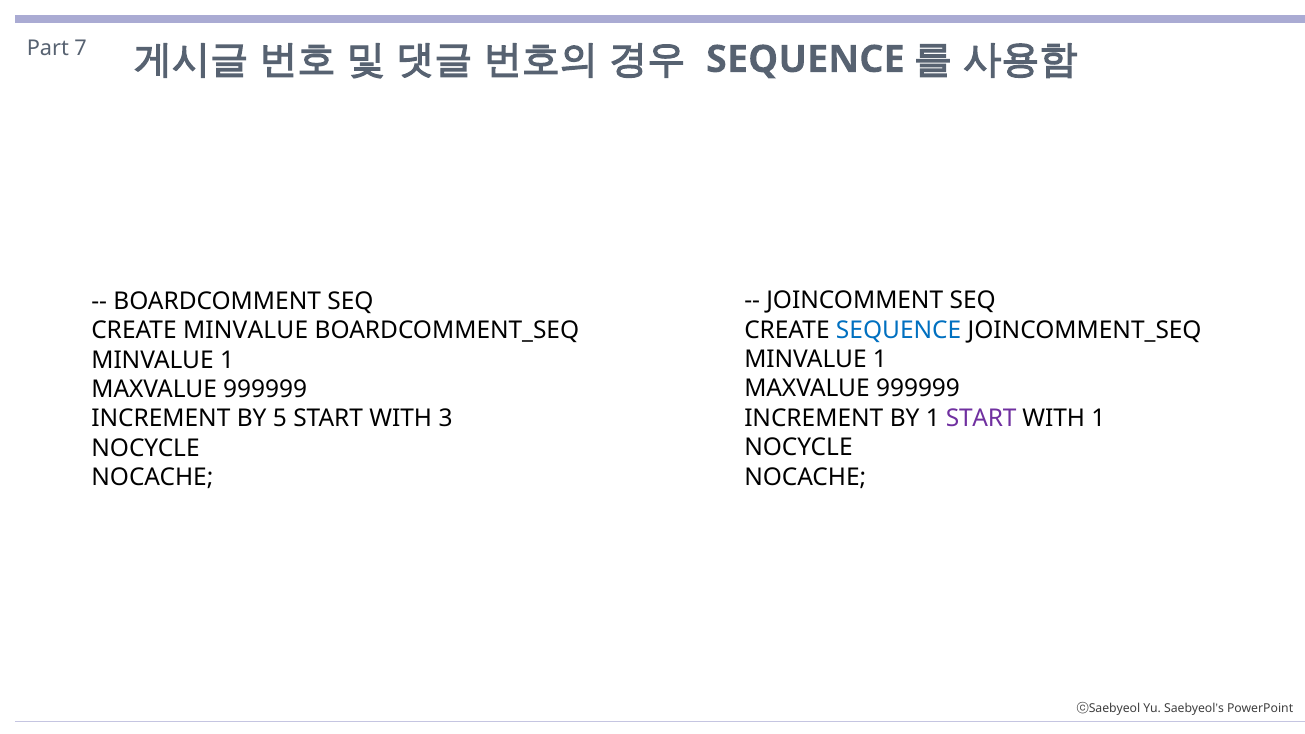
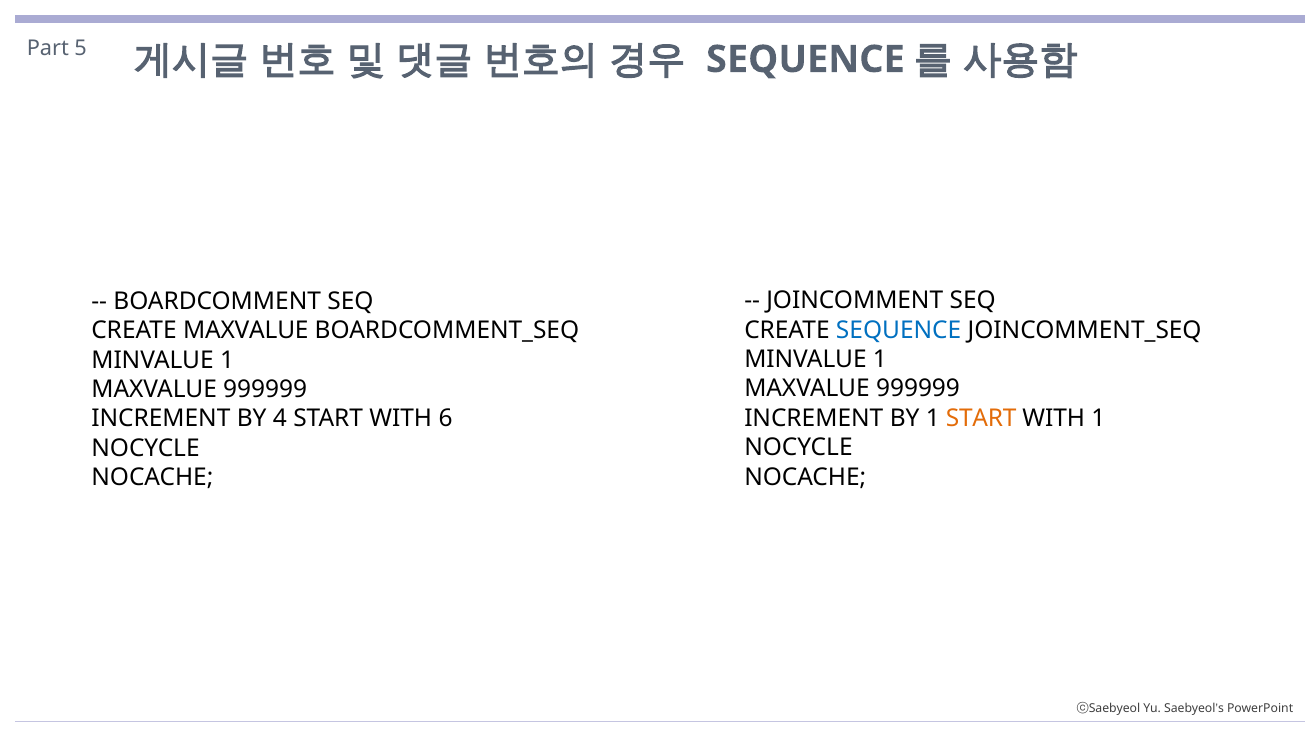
7: 7 -> 5
CREATE MINVALUE: MINVALUE -> MAXVALUE
START at (981, 418) colour: purple -> orange
5: 5 -> 4
3: 3 -> 6
